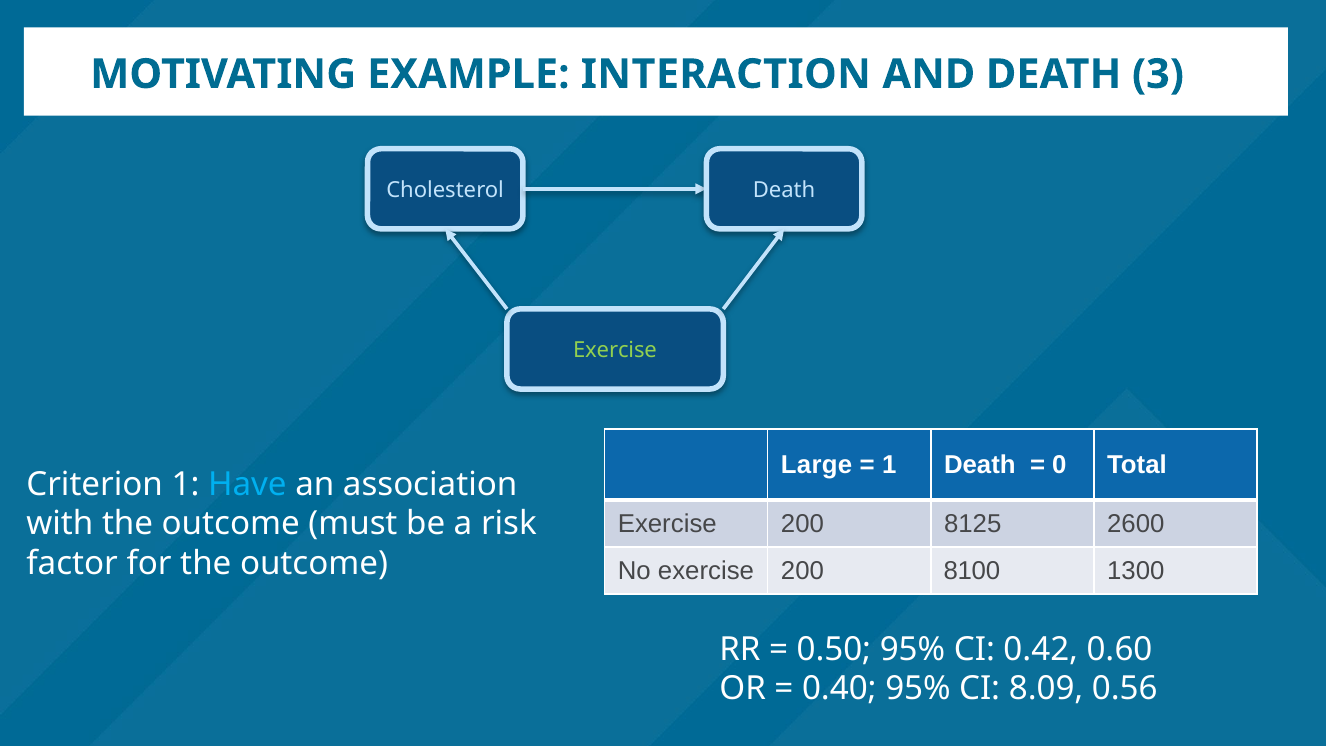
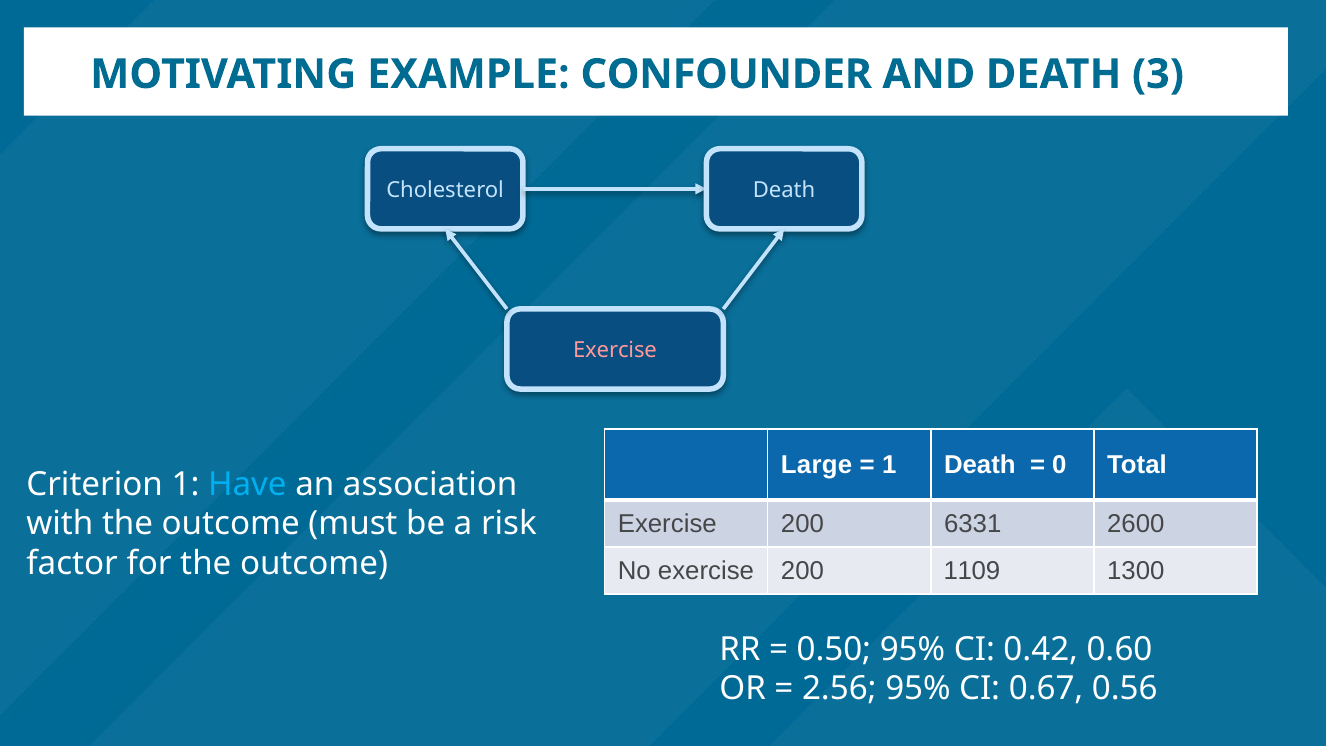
INTERACTION: INTERACTION -> CONFOUNDER
Exercise at (615, 350) colour: light green -> pink
8125: 8125 -> 6331
8100: 8100 -> 1109
0.40: 0.40 -> 2.56
8.09: 8.09 -> 0.67
